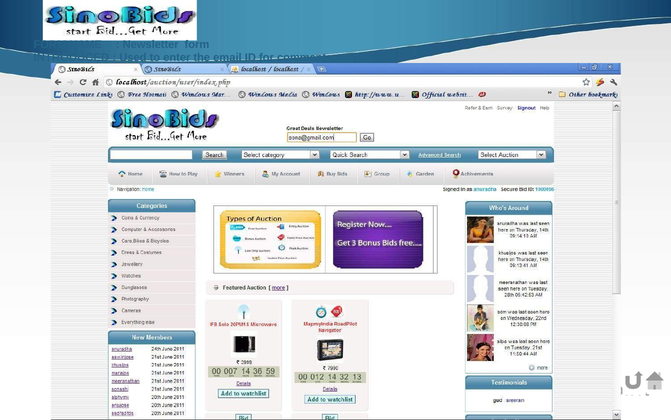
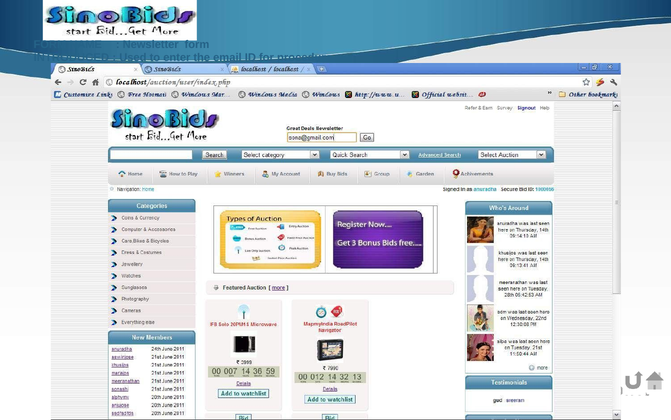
comments: comments -> procedure
